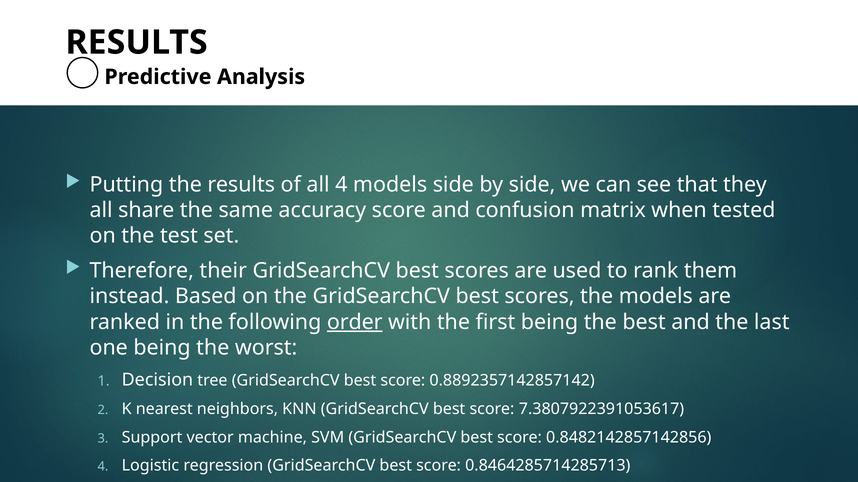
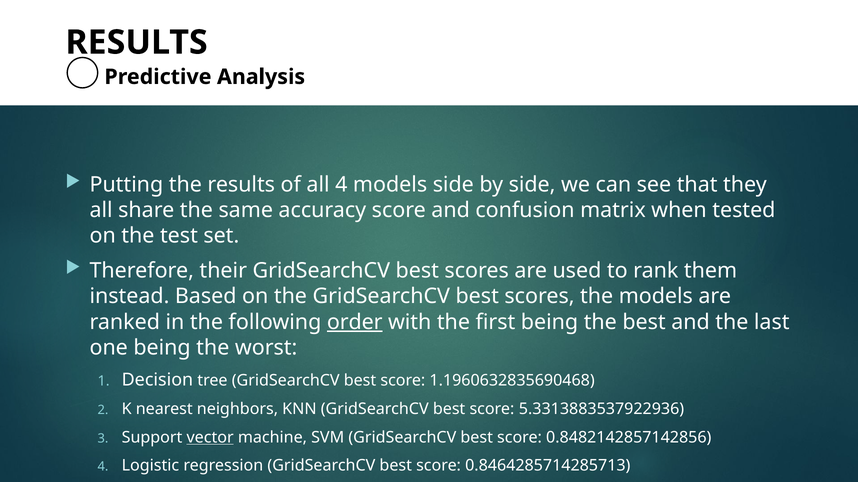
0.8892357142857142: 0.8892357142857142 -> 1.1960632835690468
7.3807922391053617: 7.3807922391053617 -> 5.3313883537922936
vector underline: none -> present
